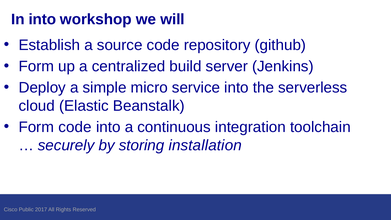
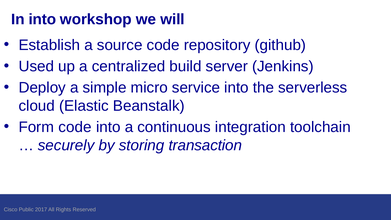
Form at (36, 66): Form -> Used
installation: installation -> transaction
